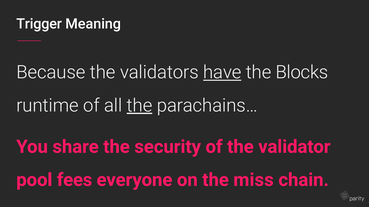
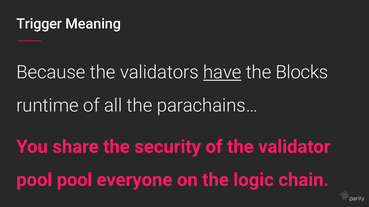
the at (140, 106) underline: present -> none
pool fees: fees -> pool
miss: miss -> logic
